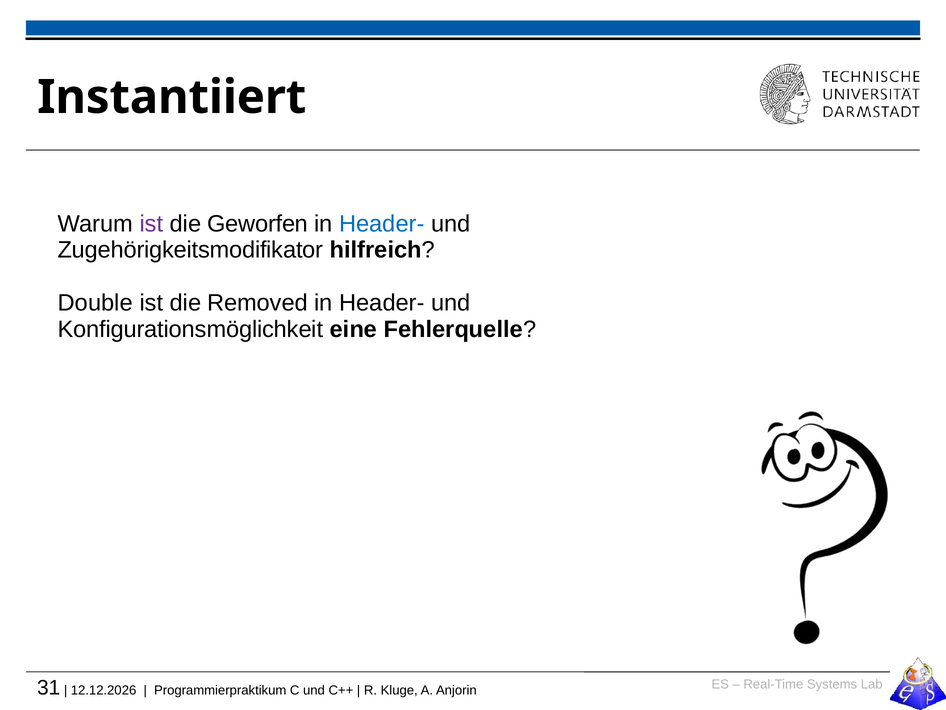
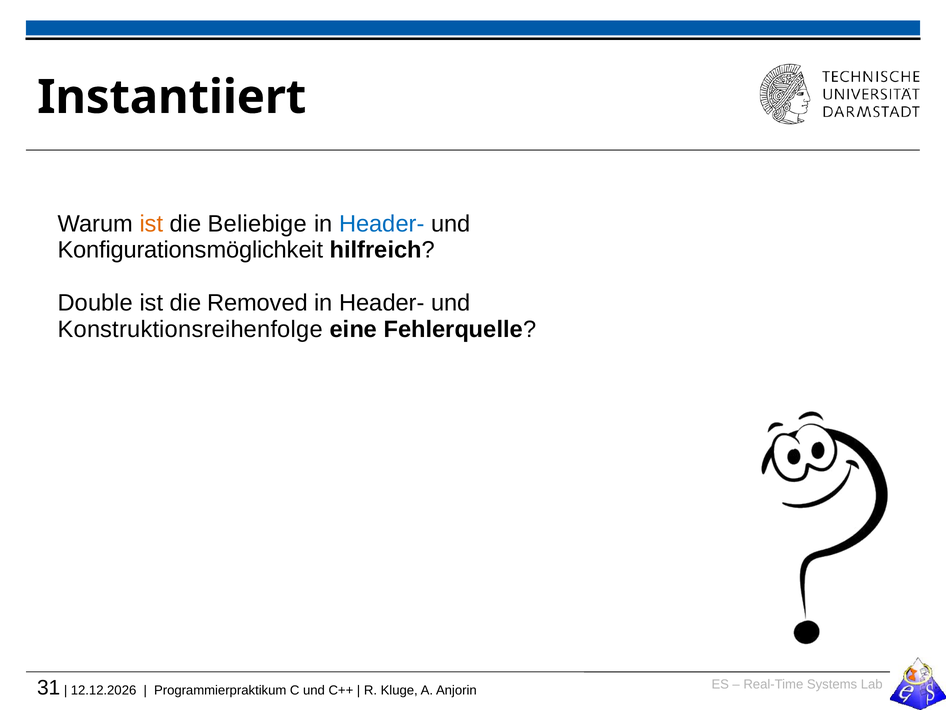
ist at (151, 224) colour: purple -> orange
Geworfen: Geworfen -> Beliebige
Zugehörigkeitsmodifikator: Zugehörigkeitsmodifikator -> Konfigurationsmöglichkeit
Konfigurationsmöglichkeit: Konfigurationsmöglichkeit -> Konstruktionsreihenfolge
